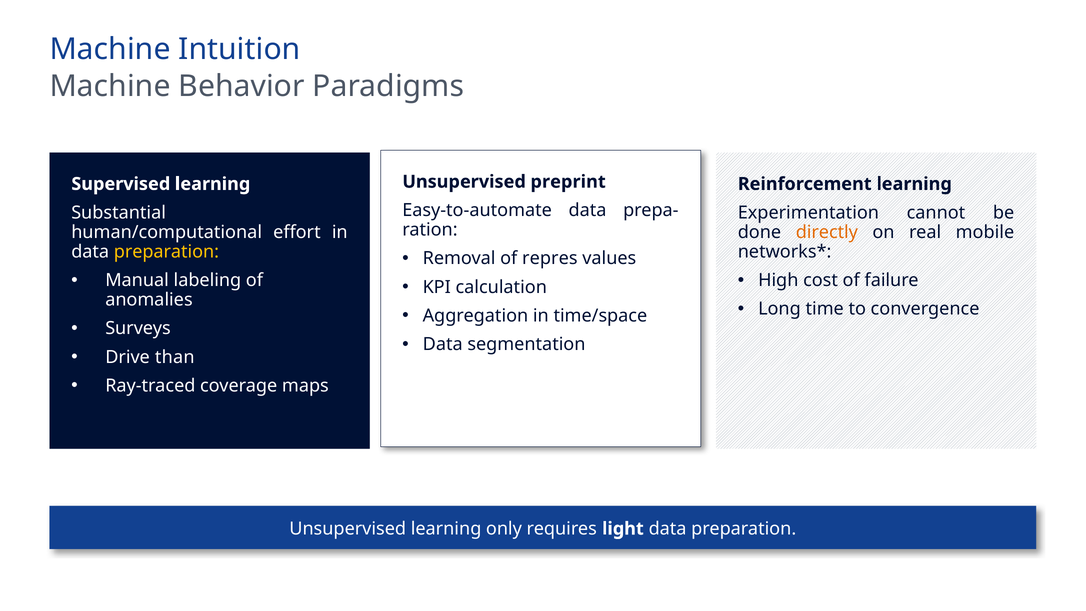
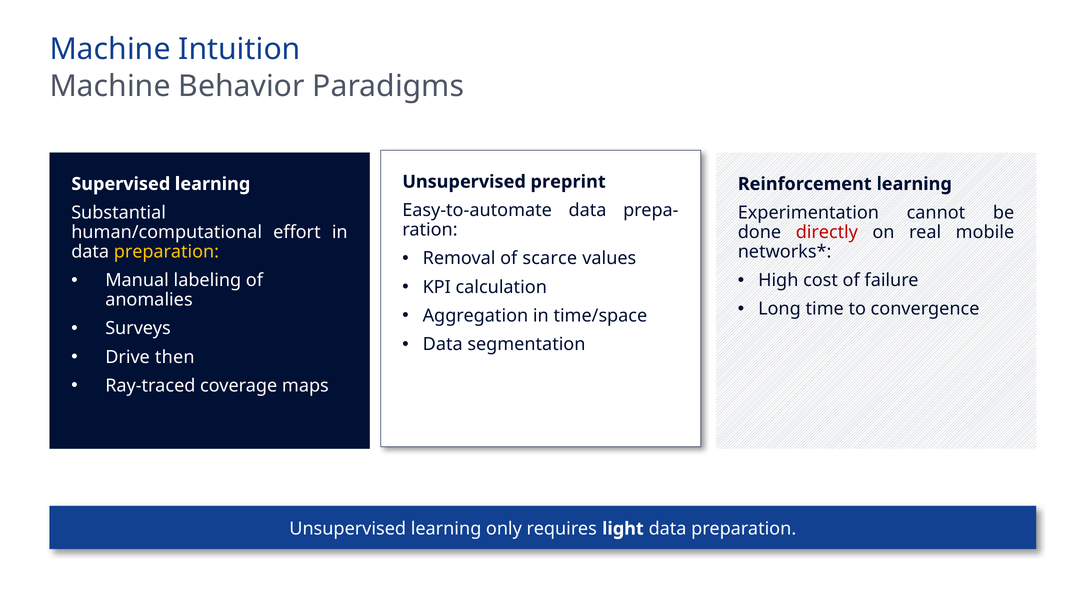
directly colour: orange -> red
repres: repres -> scarce
than: than -> then
